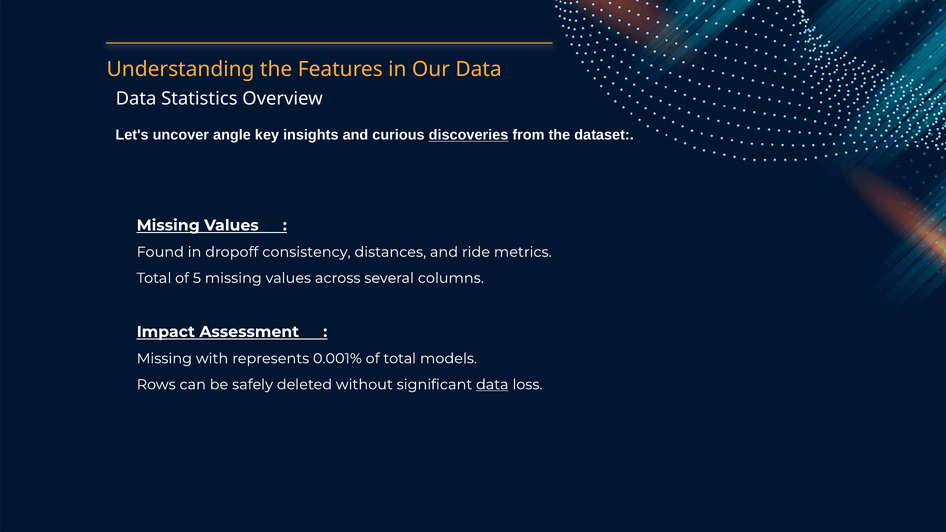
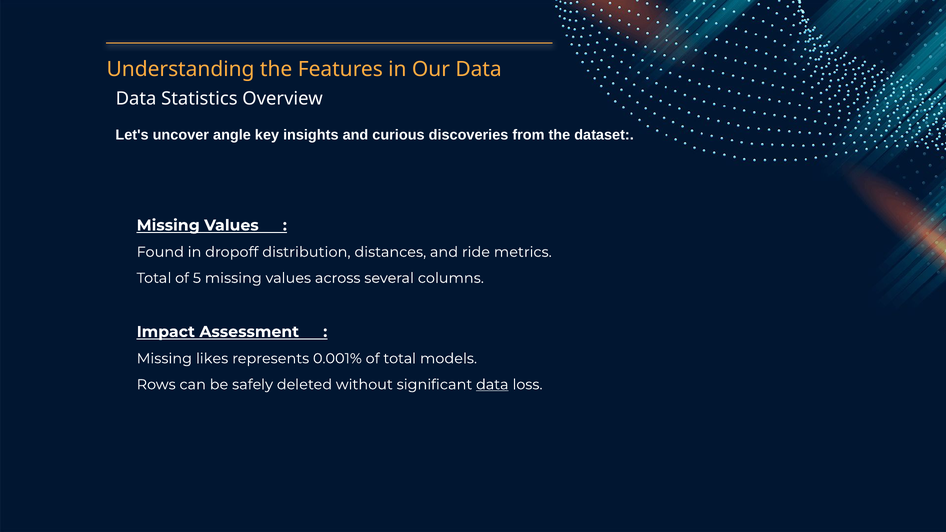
discoveries underline: present -> none
consistency: consistency -> distribution
with: with -> likes
